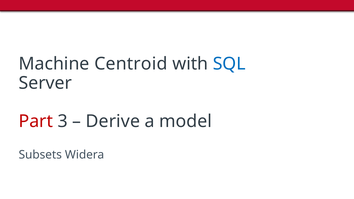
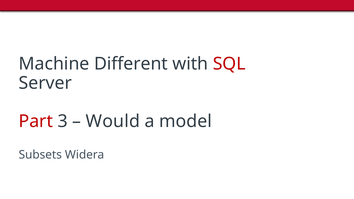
Centroid: Centroid -> Different
SQL colour: blue -> red
Derive: Derive -> Would
